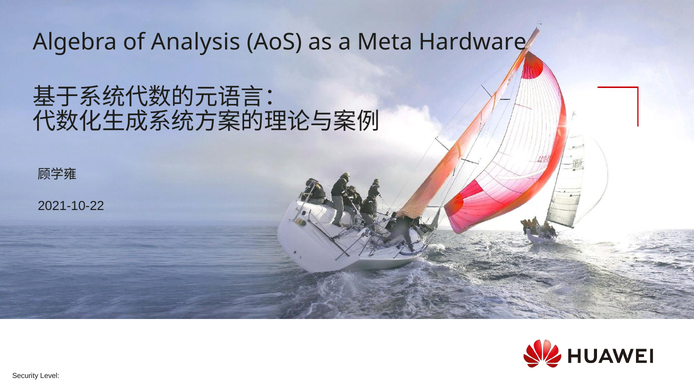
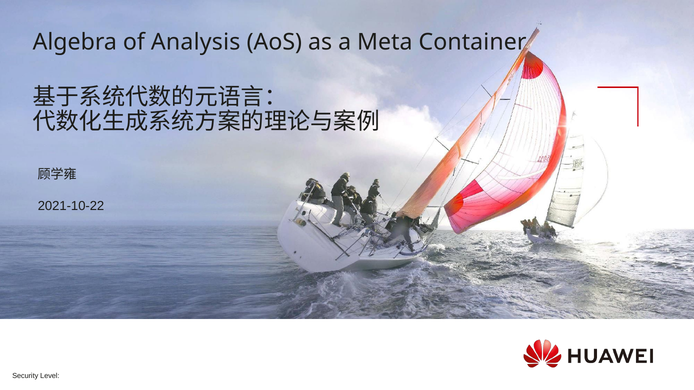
Hardware: Hardware -> Container
